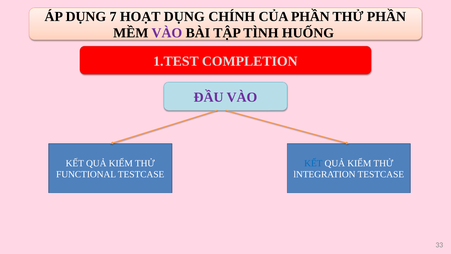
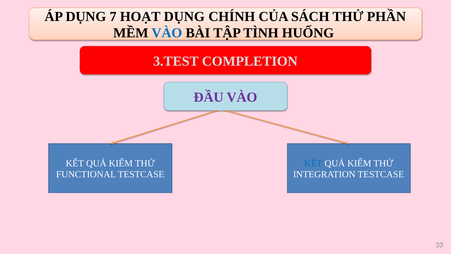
CỦA PHẦN: PHẦN -> SÁCH
VÀO at (167, 33) colour: purple -> blue
1.TEST: 1.TEST -> 3.TEST
